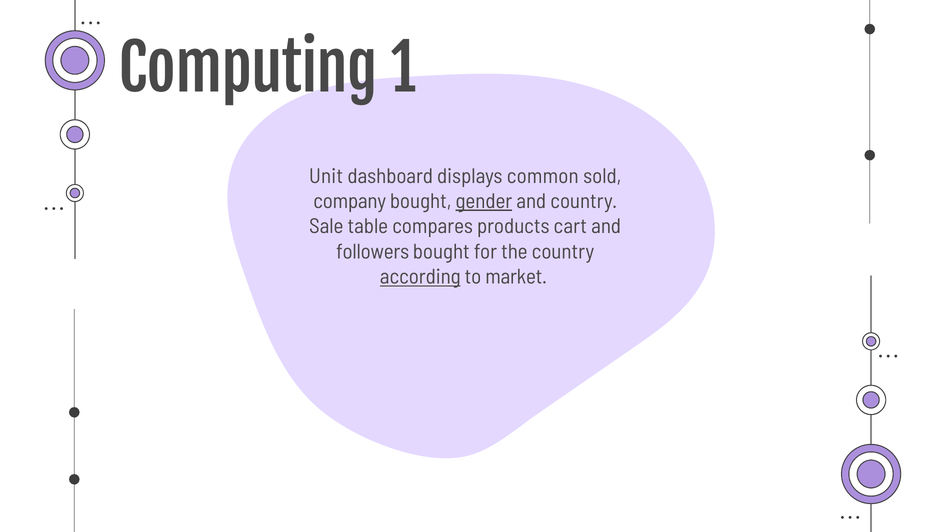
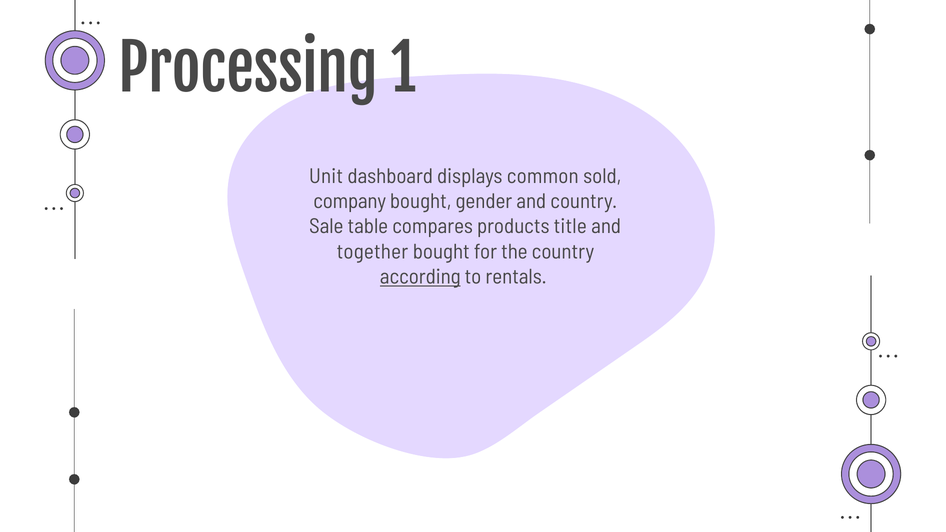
Computing: Computing -> Processing
gender underline: present -> none
cart: cart -> title
followers: followers -> together
market: market -> rentals
